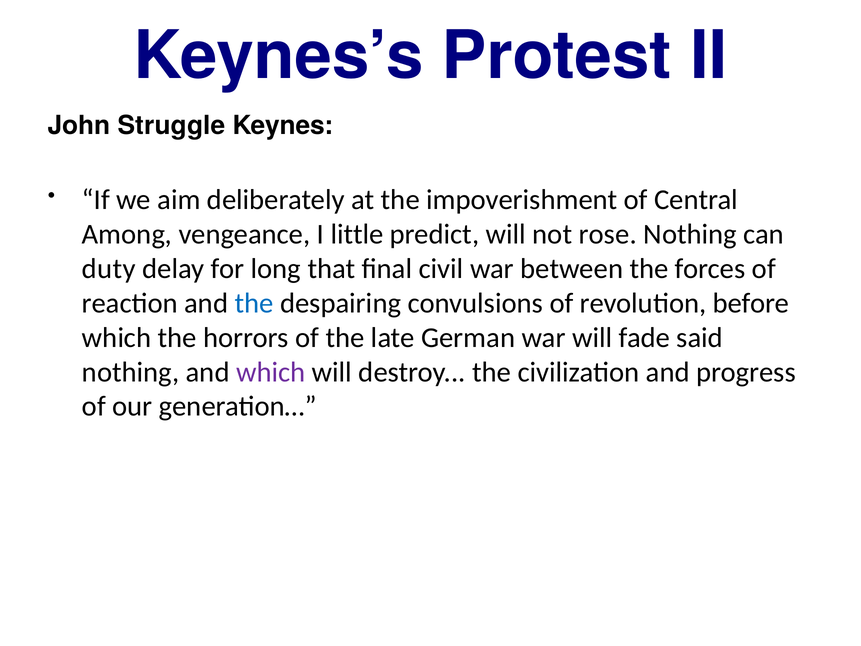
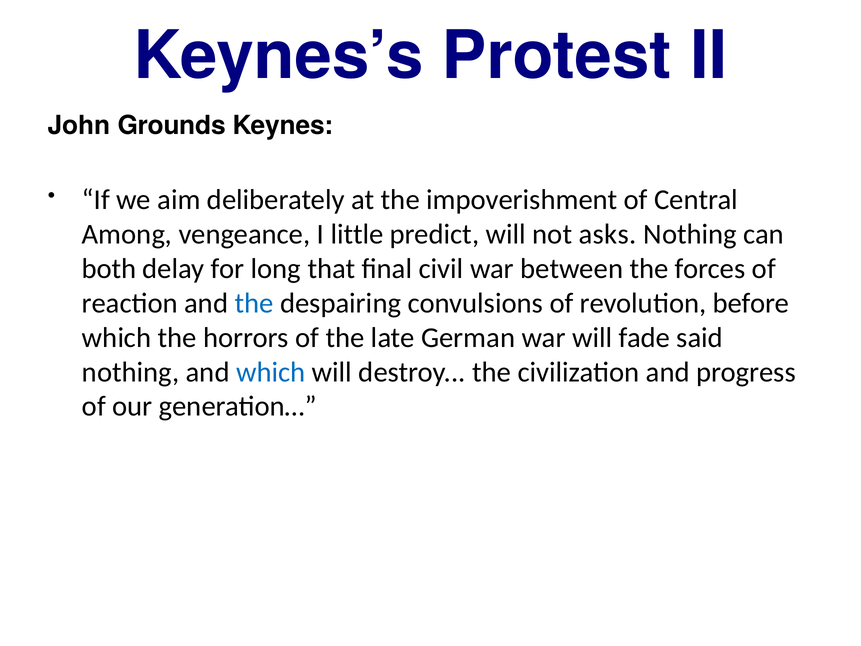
Struggle: Struggle -> Grounds
rose: rose -> asks
duty: duty -> both
which at (271, 372) colour: purple -> blue
